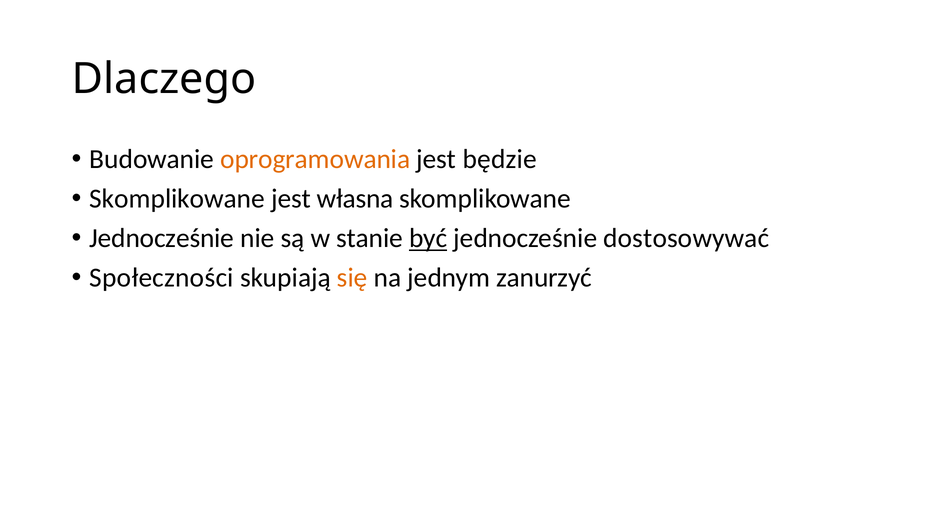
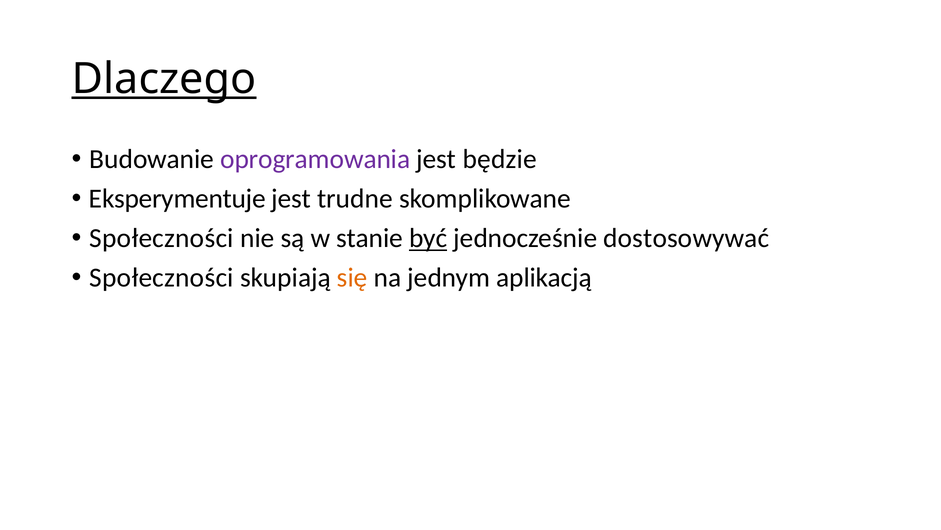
Dlaczego underline: none -> present
oprogramowania colour: orange -> purple
Skomplikowane at (177, 199): Skomplikowane -> Eksperymentuje
własna: własna -> trudne
Jednocześnie at (162, 238): Jednocześnie -> Społeczności
zanurzyć: zanurzyć -> aplikacją
